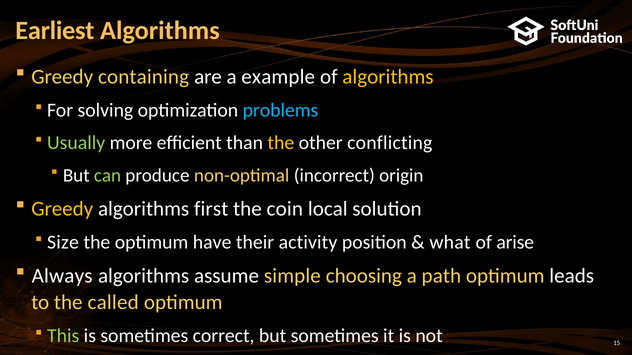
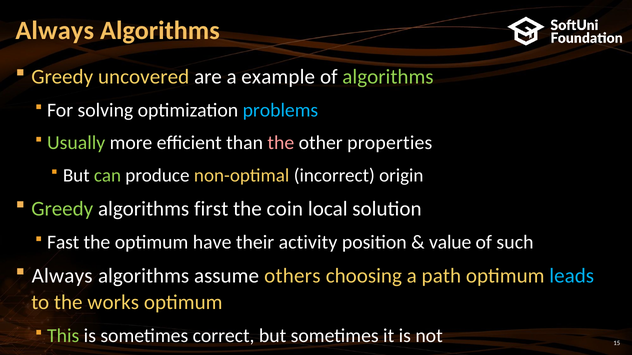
Earliest at (55, 31): Earliest -> Always
containing: containing -> uncovered
algorithms at (388, 77) colour: yellow -> light green
the at (281, 143) colour: yellow -> pink
conflicting: conflicting -> properties
Greedy at (62, 209) colour: yellow -> light green
Size: Size -> Fast
what: what -> value
arise: arise -> such
simple: simple -> others
leads colour: white -> light blue
called: called -> works
